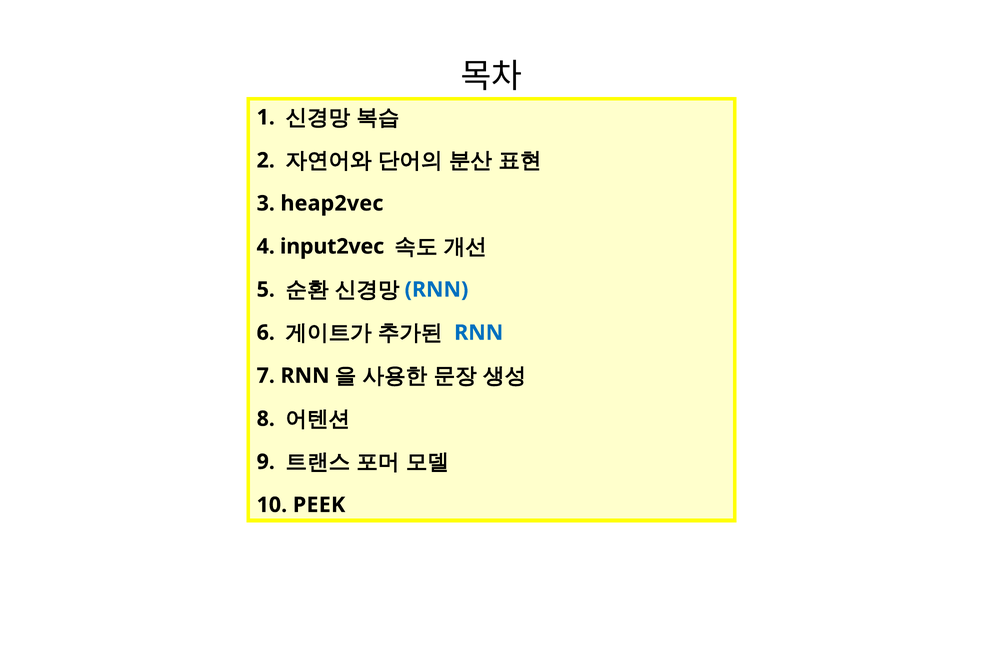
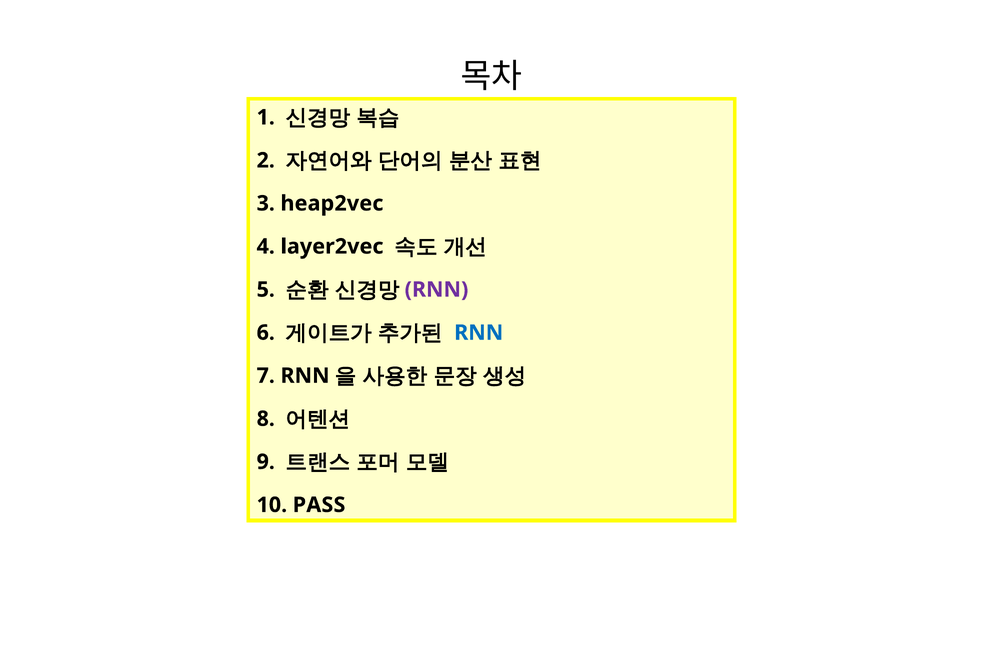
input2vec: input2vec -> layer2vec
RNN at (436, 289) colour: blue -> purple
PEEK: PEEK -> PASS
